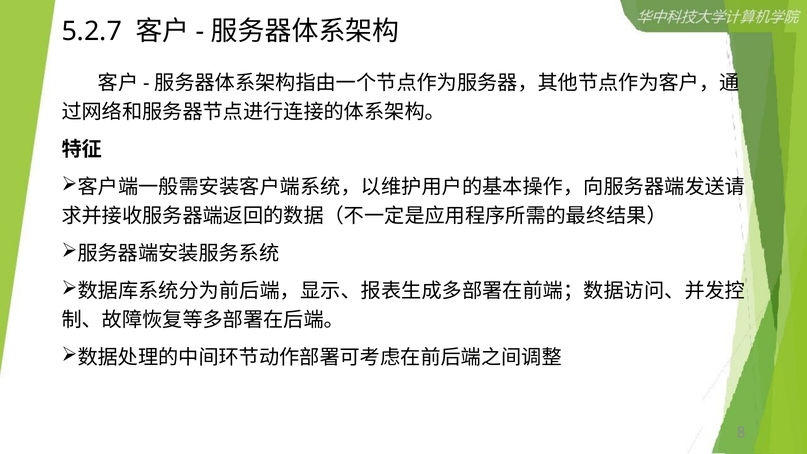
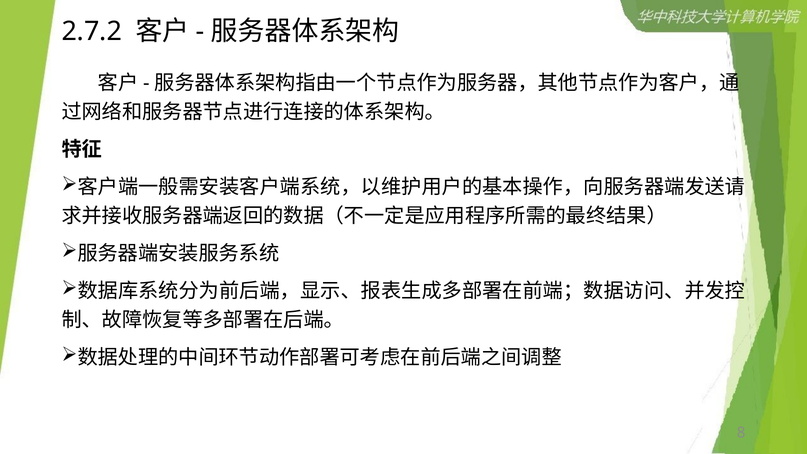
5.2.7: 5.2.7 -> 2.7.2
